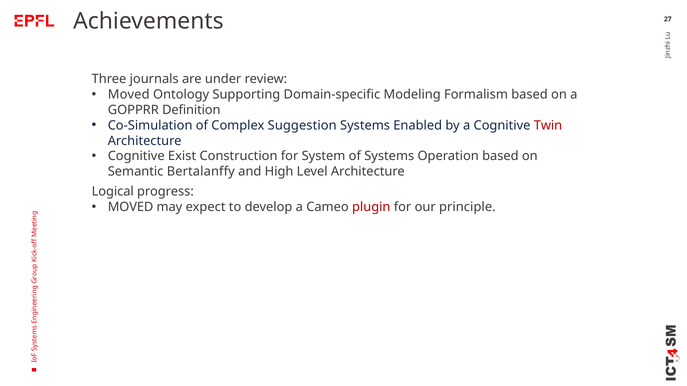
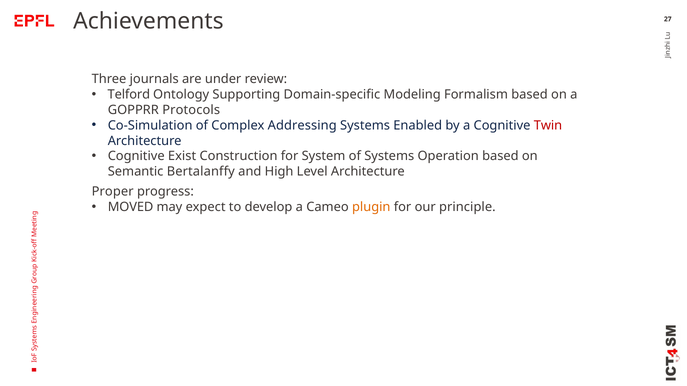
Moved at (129, 95): Moved -> Telford
Definition: Definition -> Protocols
Suggestion: Suggestion -> Addressing
Logical: Logical -> Proper
plugin colour: red -> orange
